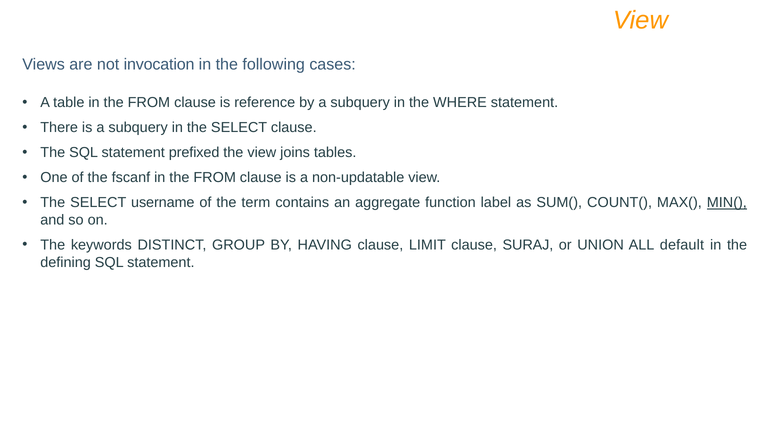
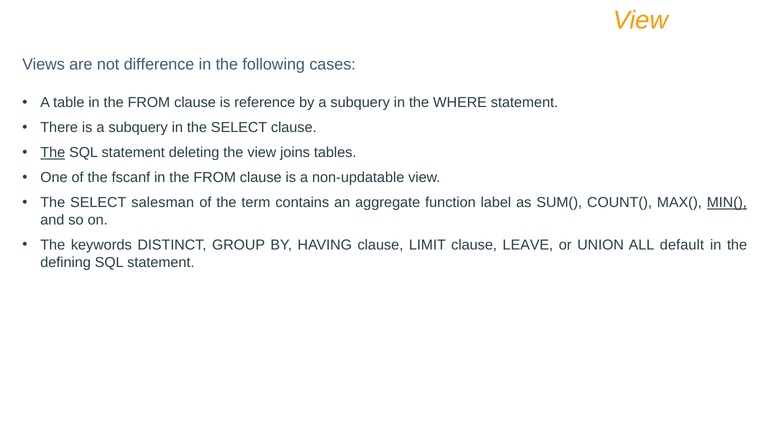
invocation: invocation -> difference
The at (53, 153) underline: none -> present
prefixed: prefixed -> deleting
username: username -> salesman
SURAJ: SURAJ -> LEAVE
